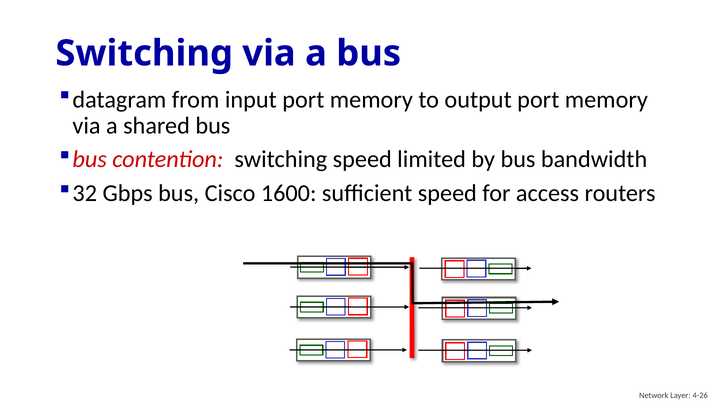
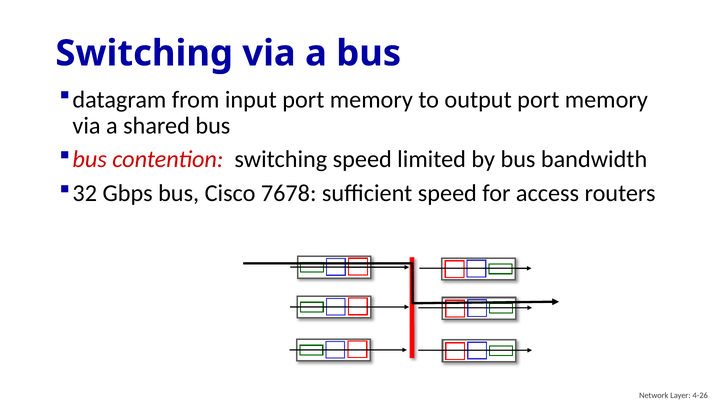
1600: 1600 -> 7678
